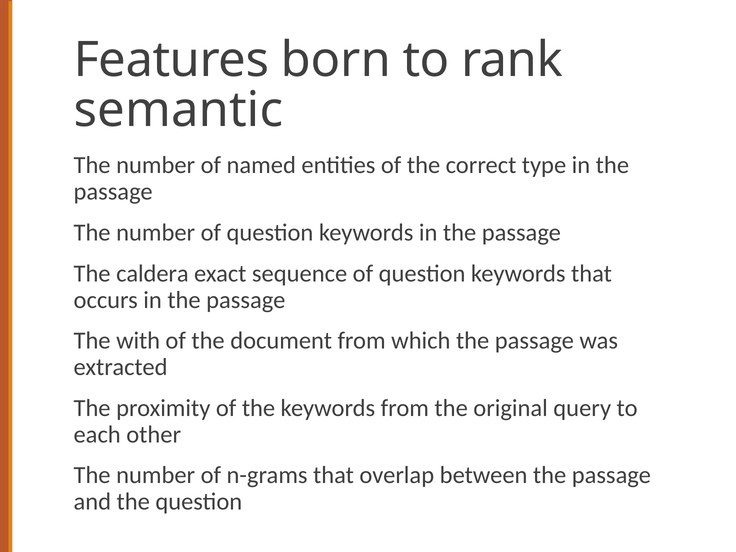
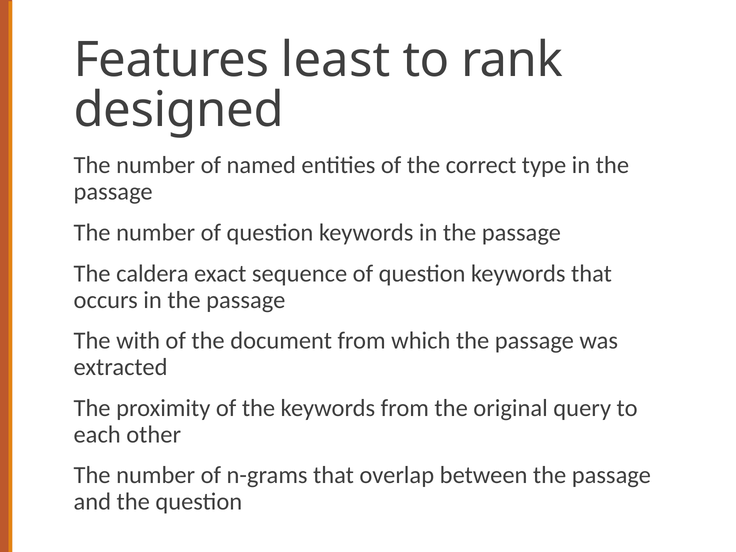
born: born -> least
semantic: semantic -> designed
